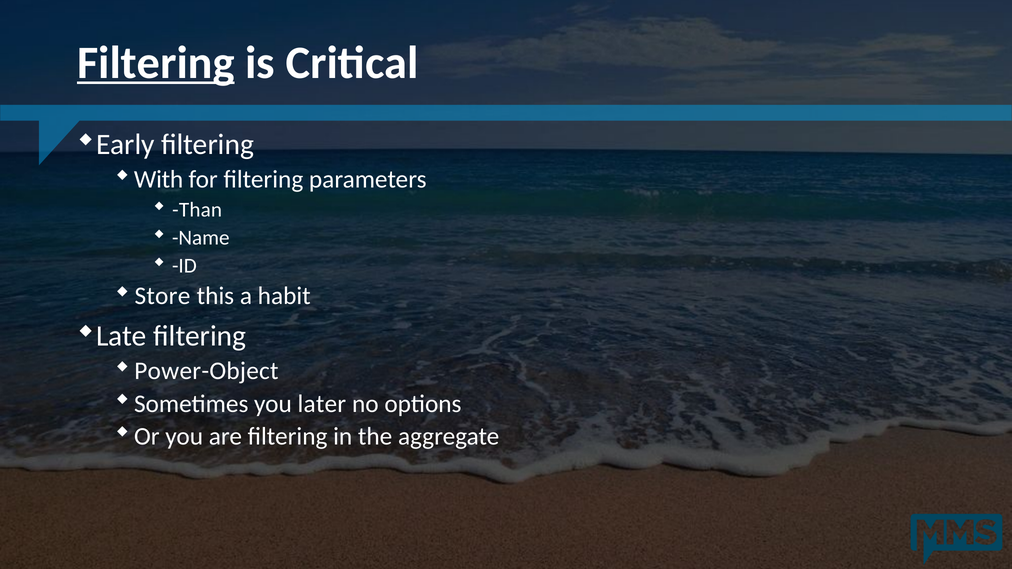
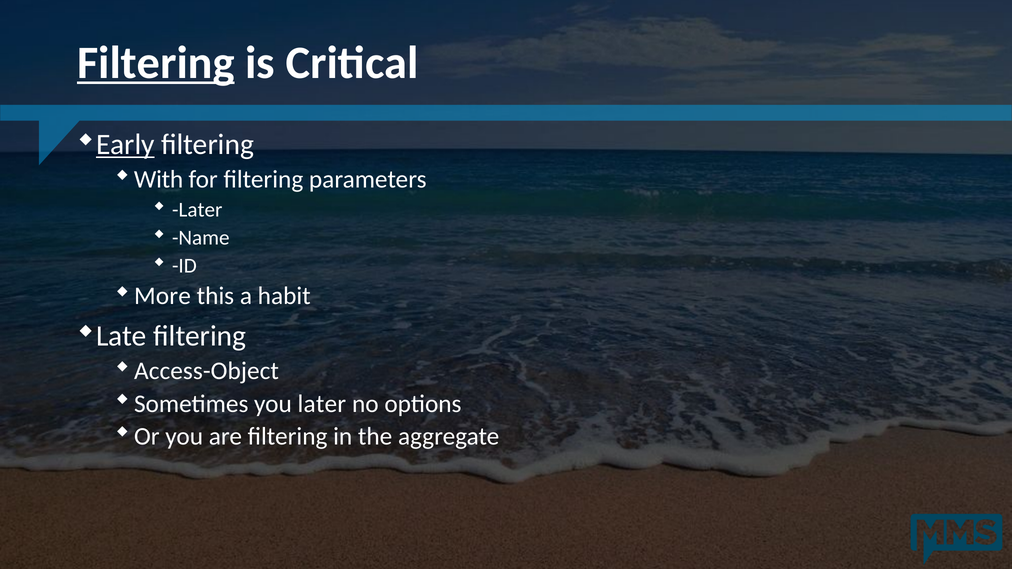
Early underline: none -> present
Than at (197, 210): Than -> Later
Store: Store -> More
Power-Object: Power-Object -> Access-Object
